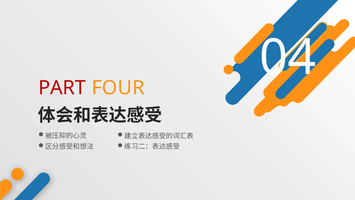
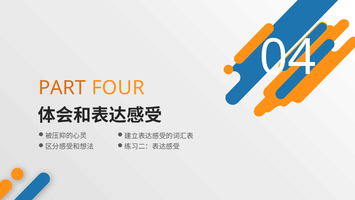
PART colour: red -> orange
